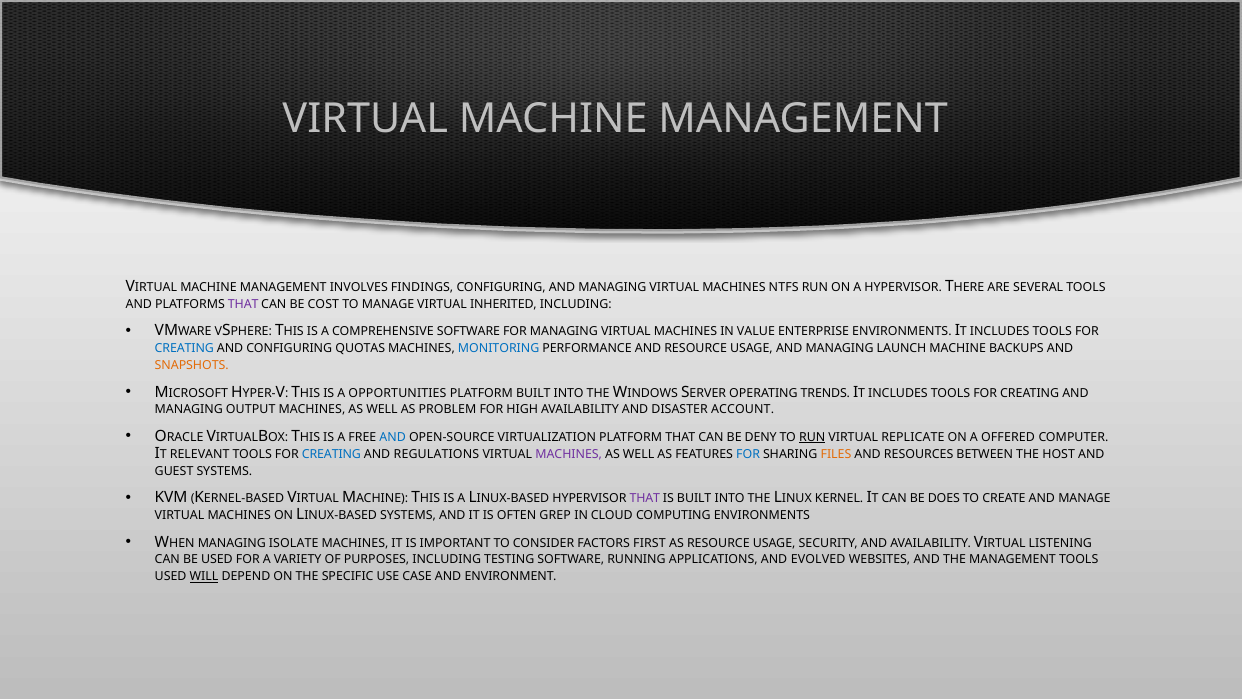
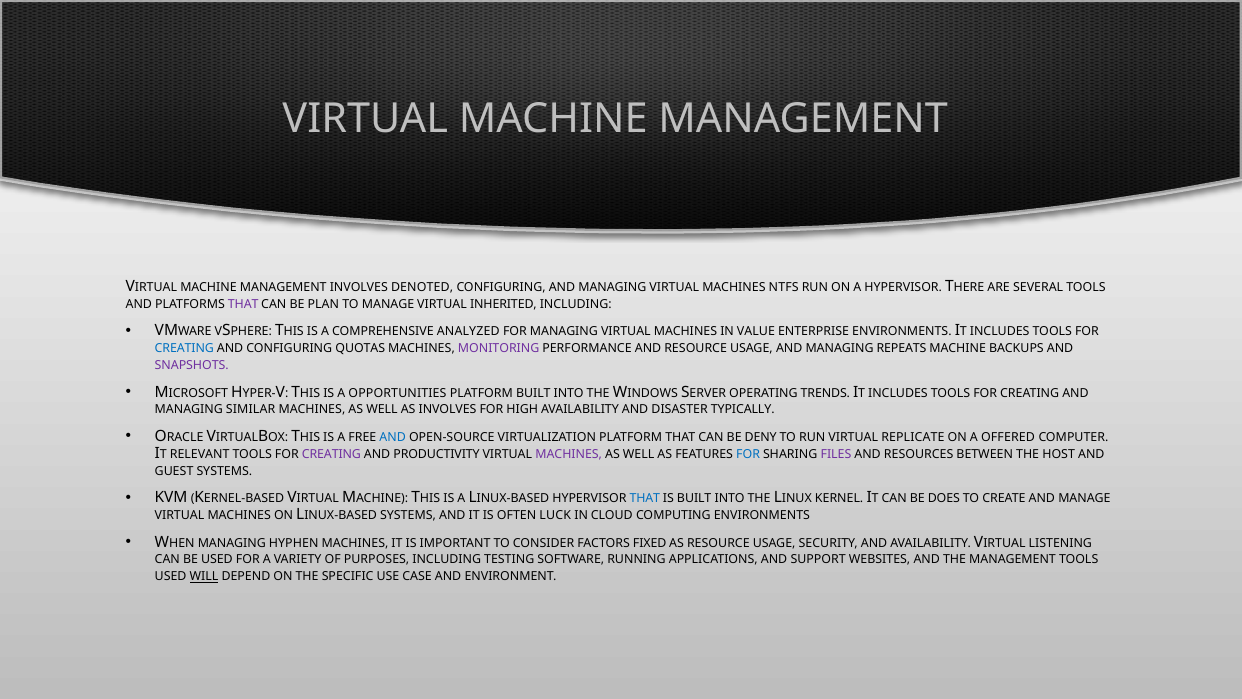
FINDINGS: FINDINGS -> DENOTED
COST: COST -> PLAN
COMPREHENSIVE SOFTWARE: SOFTWARE -> ANALYZED
MONITORING colour: blue -> purple
LAUNCH: LAUNCH -> REPEATS
SNAPSHOTS colour: orange -> purple
OUTPUT: OUTPUT -> SIMILAR
AS PROBLEM: PROBLEM -> INVOLVES
ACCOUNT: ACCOUNT -> TYPICALLY
RUN at (812, 437) underline: present -> none
CREATING at (331, 454) colour: blue -> purple
REGULATIONS: REGULATIONS -> PRODUCTIVITY
FILES colour: orange -> purple
THAT at (645, 498) colour: purple -> blue
GREP: GREP -> LUCK
ISOLATE: ISOLATE -> HYPHEN
FIRST: FIRST -> FIXED
EVOLVED: EVOLVED -> SUPPORT
